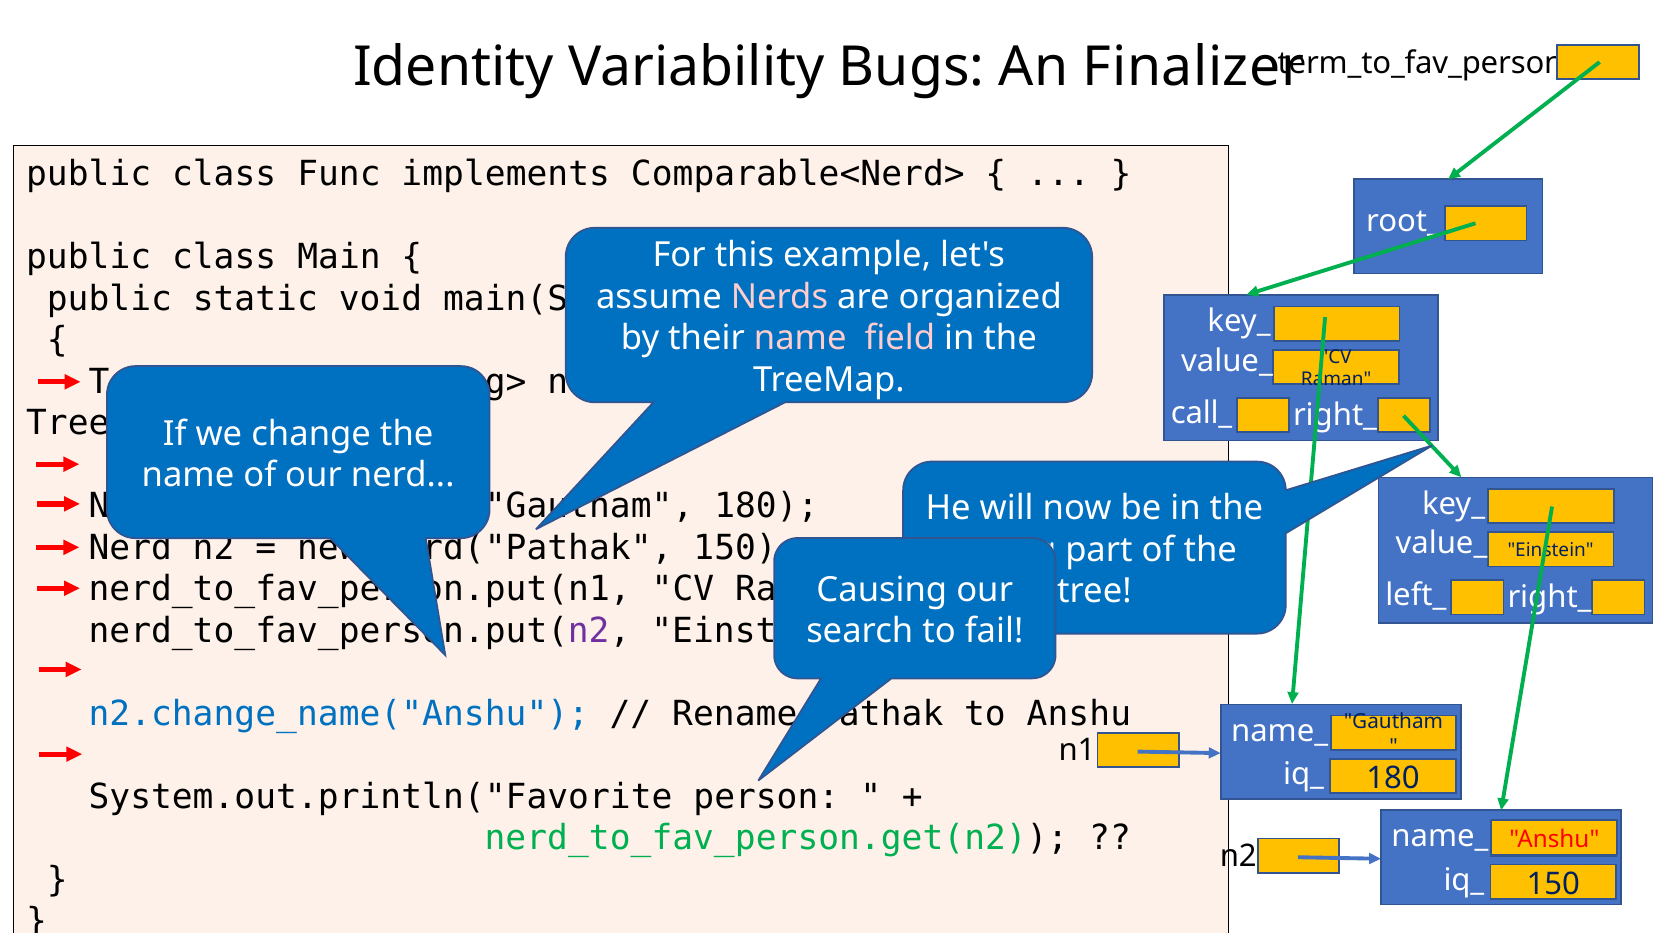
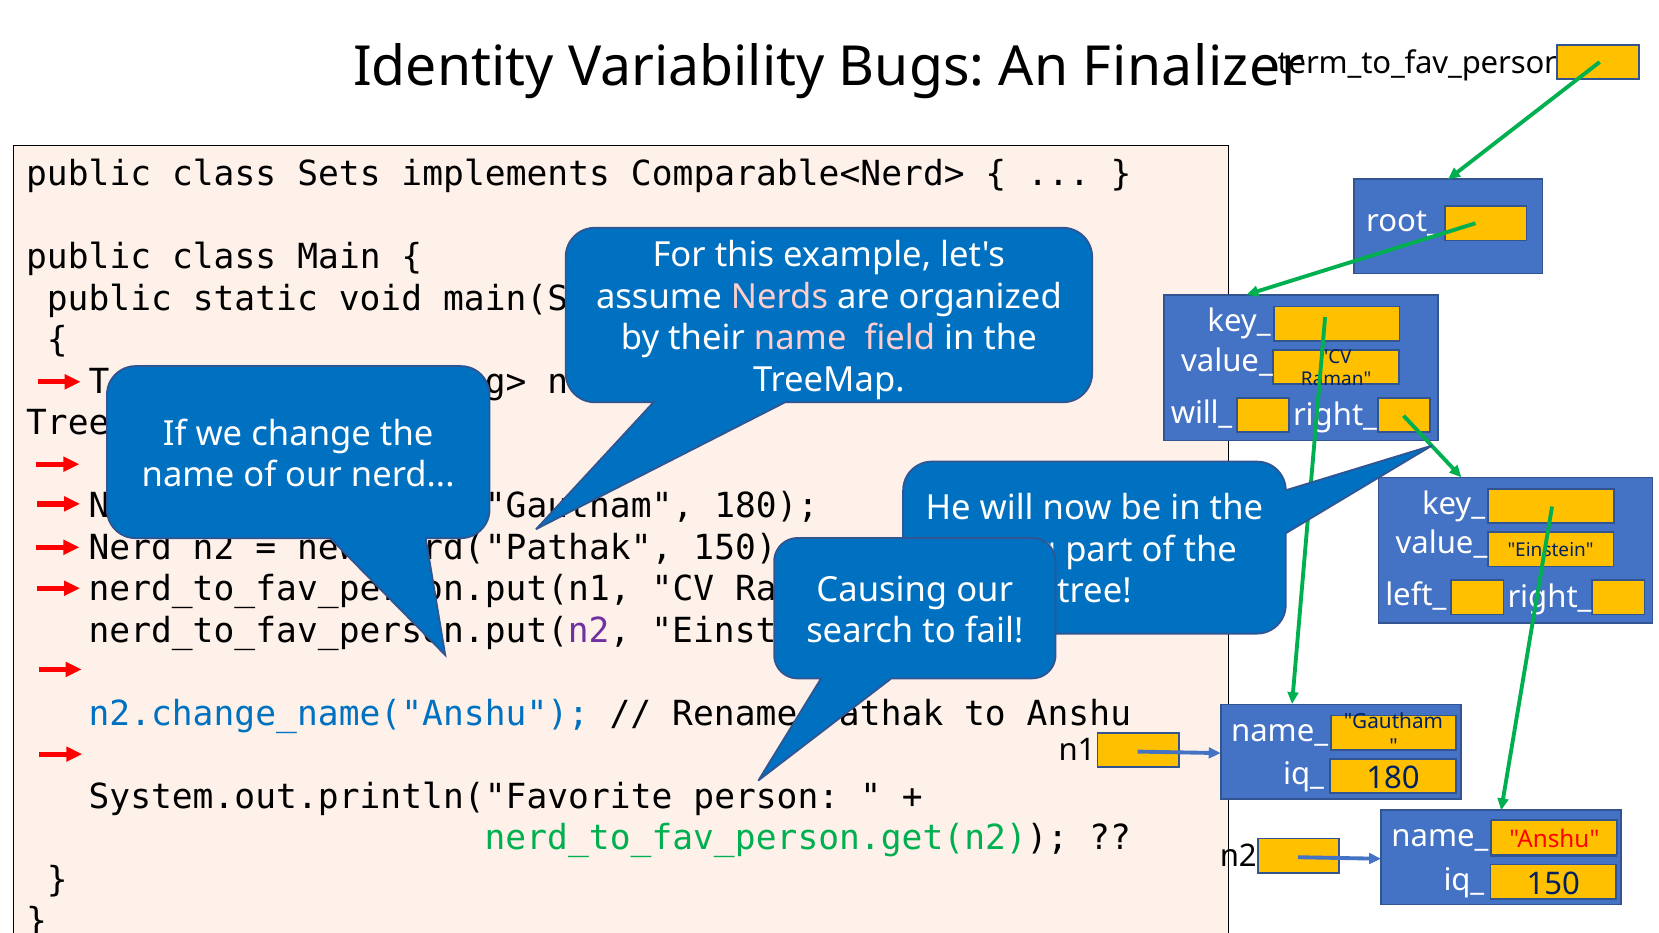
Func: Func -> Sets
call_: call_ -> will_
